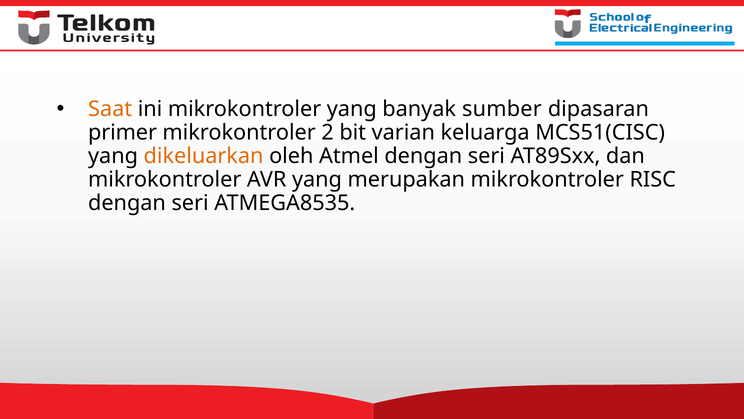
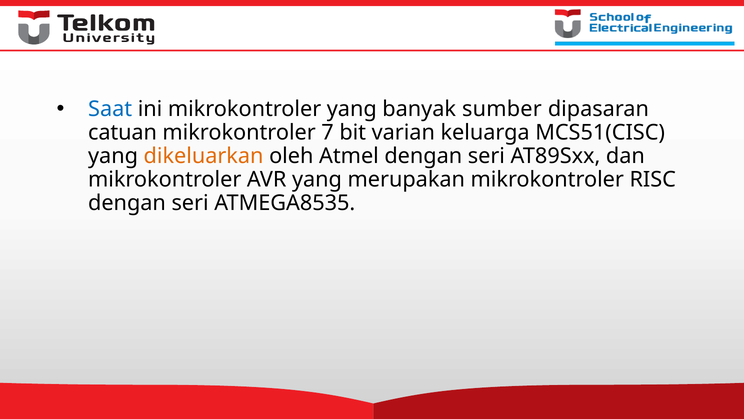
Saat colour: orange -> blue
primer: primer -> catuan
2: 2 -> 7
